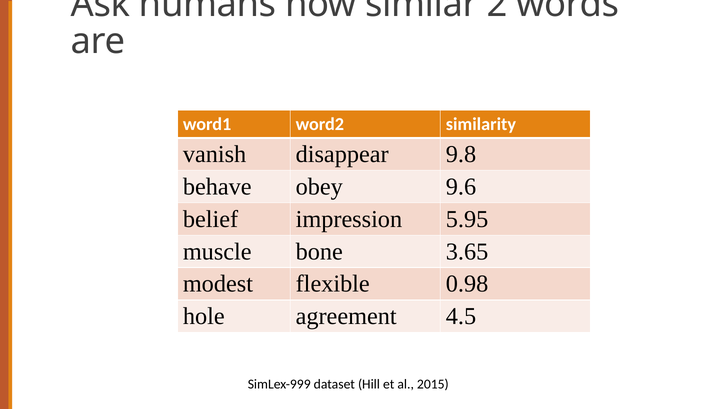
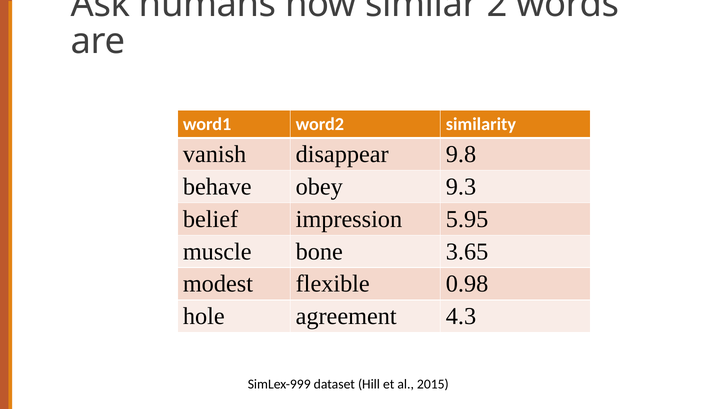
9.6: 9.6 -> 9.3
4.5: 4.5 -> 4.3
